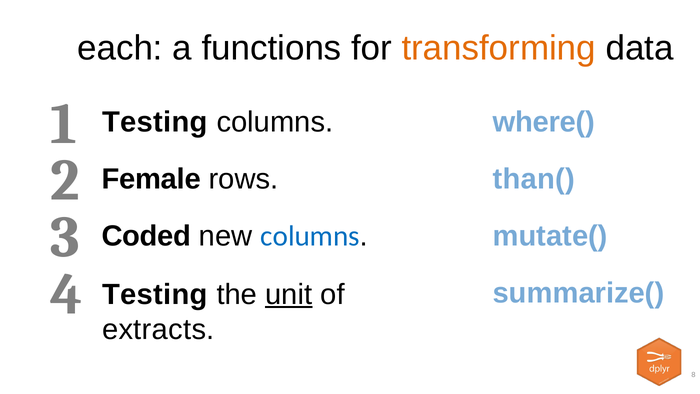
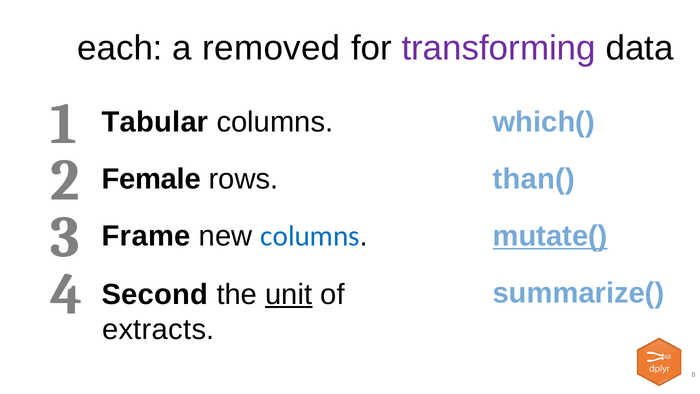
functions: functions -> removed
transforming colour: orange -> purple
1 Testing: Testing -> Tabular
where(: where( -> which(
Coded: Coded -> Frame
mutate( underline: none -> present
4 Testing: Testing -> Second
